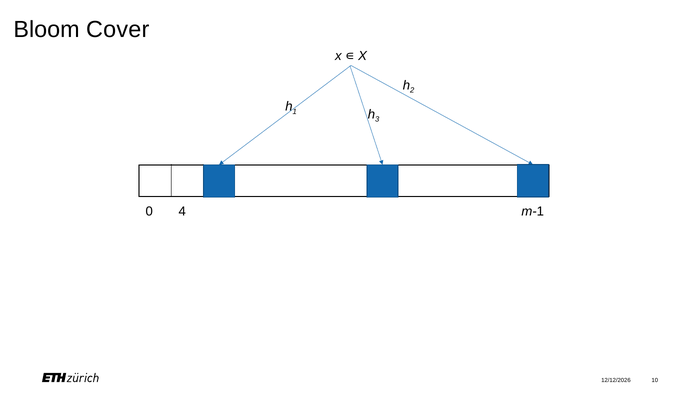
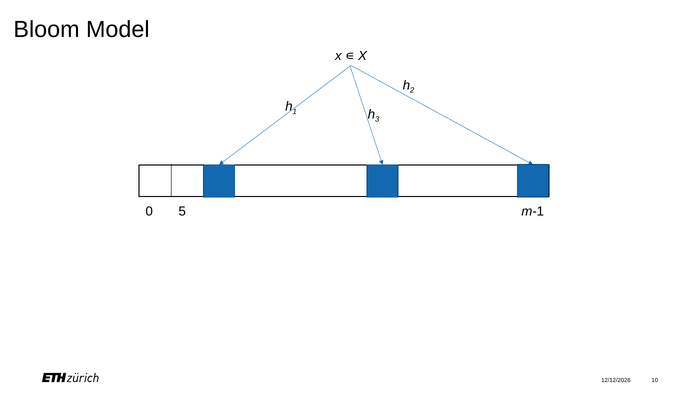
Cover: Cover -> Model
4: 4 -> 5
